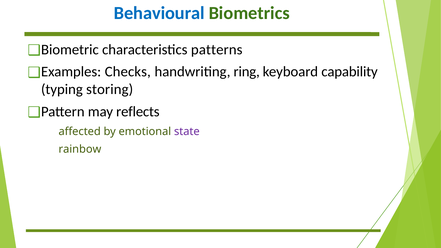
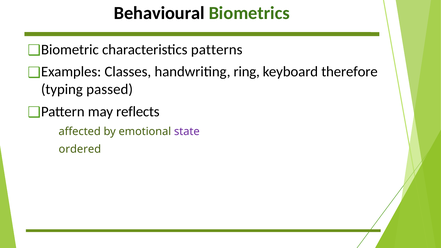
Behavioural colour: blue -> black
Checks: Checks -> Classes
capability: capability -> therefore
storing: storing -> passed
rainbow: rainbow -> ordered
